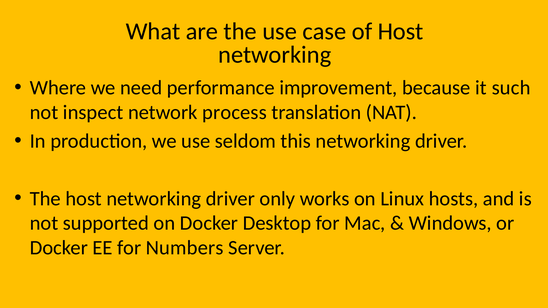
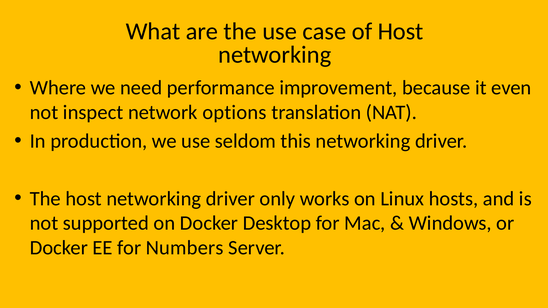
such: such -> even
process: process -> options
